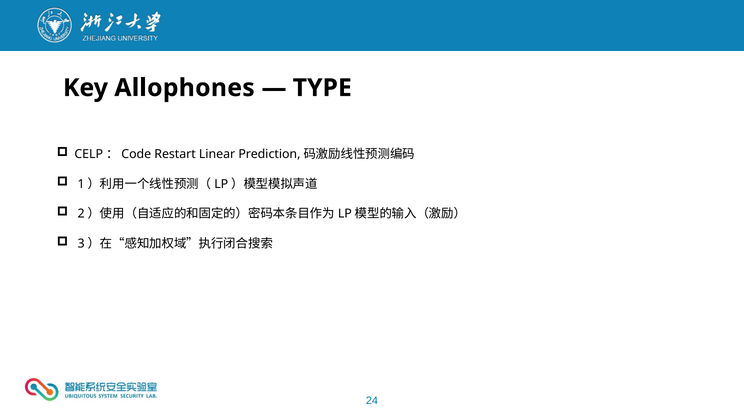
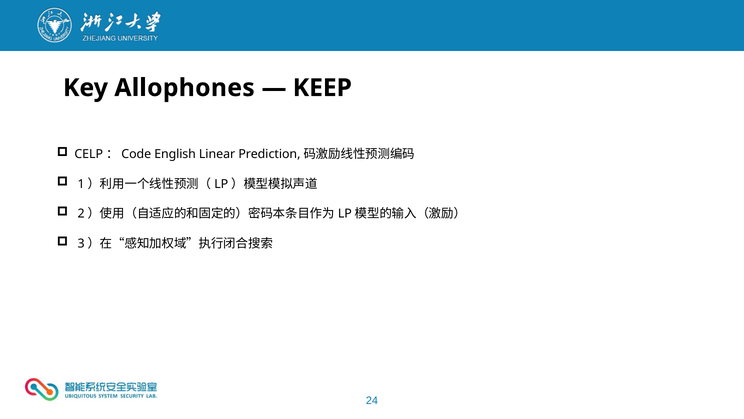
TYPE: TYPE -> KEEP
Restart: Restart -> English
